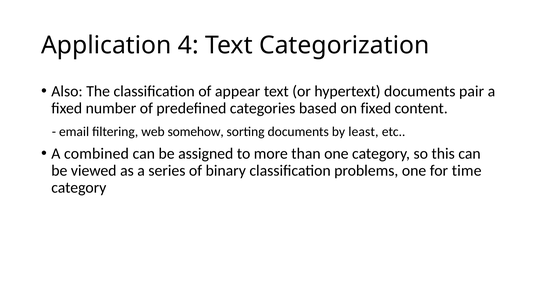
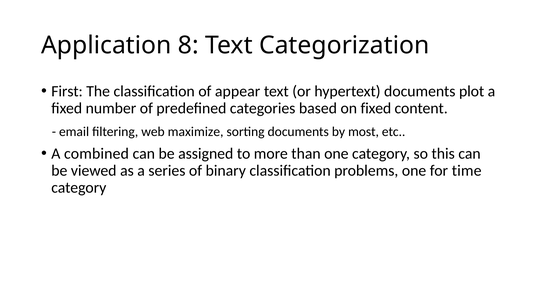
4: 4 -> 8
Also: Also -> First
pair: pair -> plot
somehow: somehow -> maximize
least: least -> most
